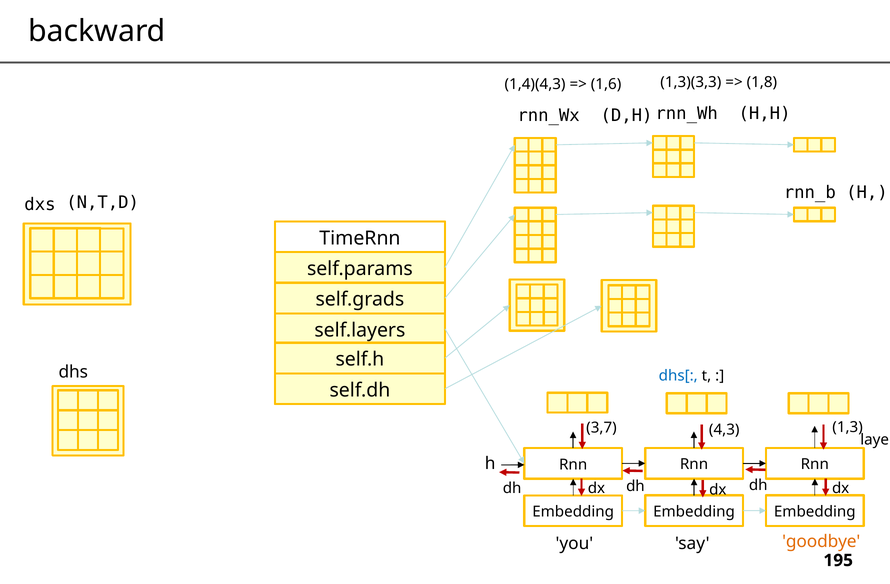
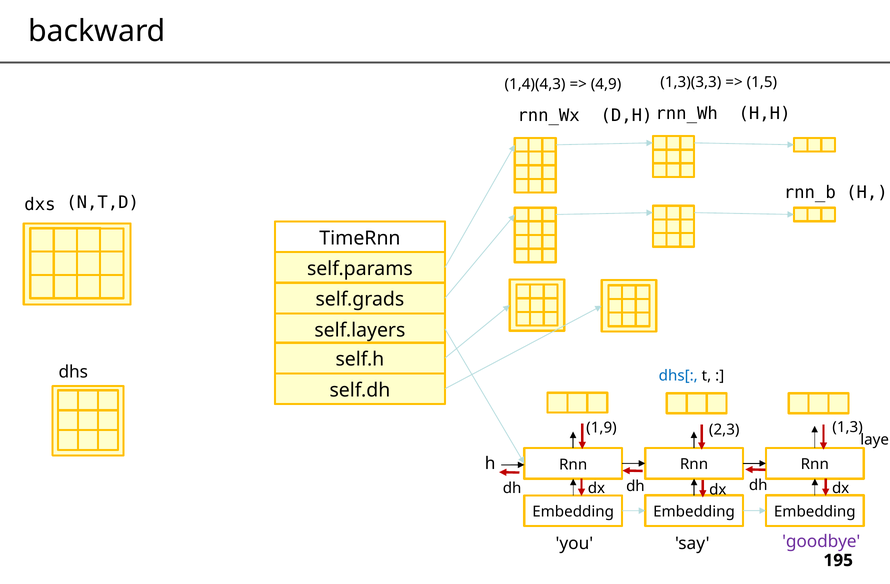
1,6: 1,6 -> 4,9
1,8: 1,8 -> 1,5
3,7: 3,7 -> 1,9
4,3: 4,3 -> 2,3
goodbye colour: orange -> purple
